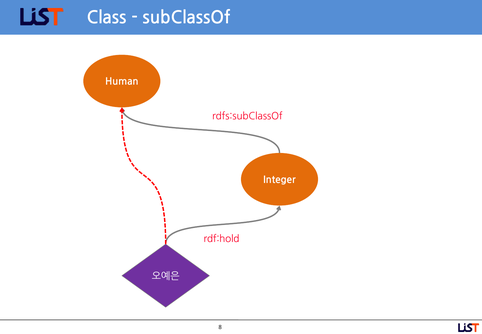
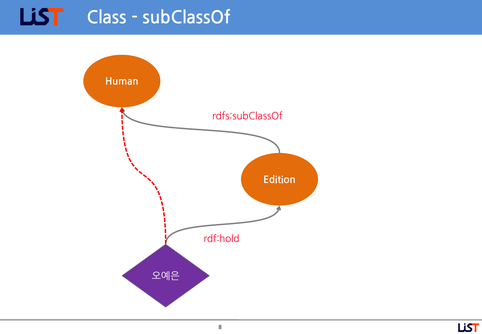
Integer: Integer -> Edition
